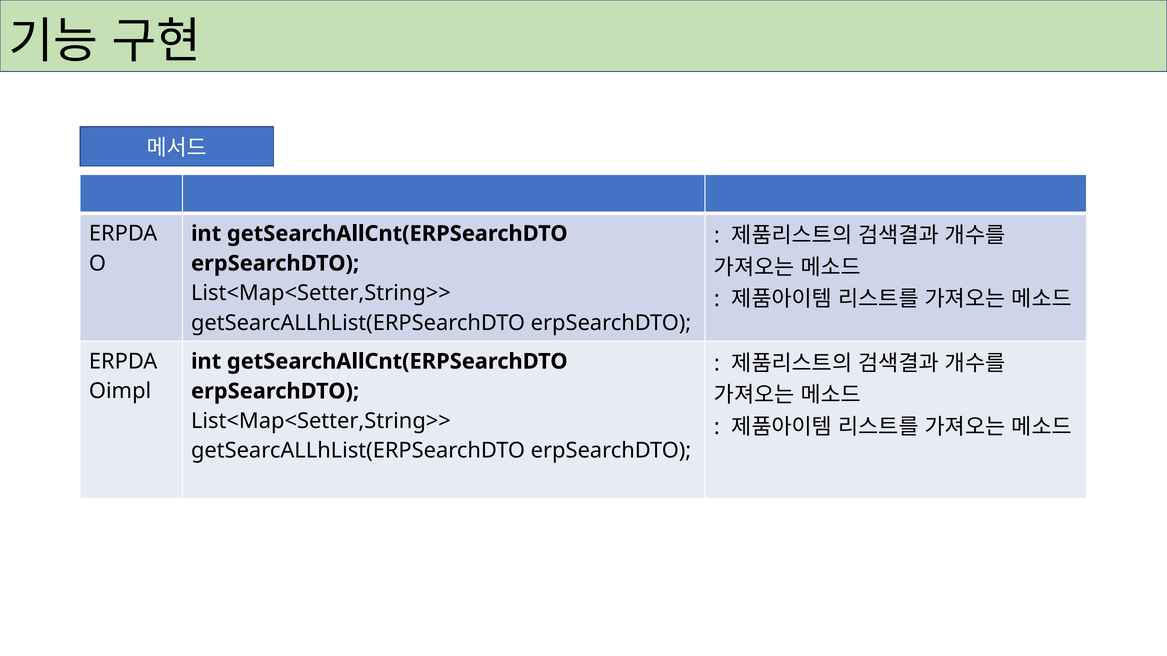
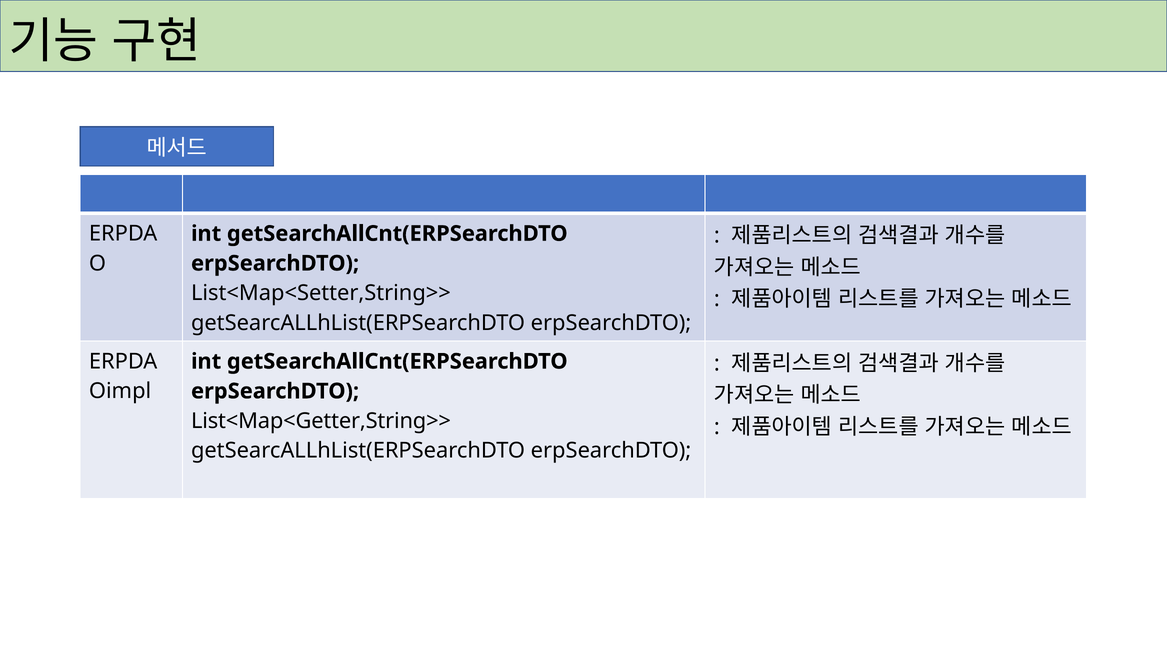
List<Map<Setter,String>> at (321, 421): List<Map<Setter,String>> -> List<Map<Getter,String>>
